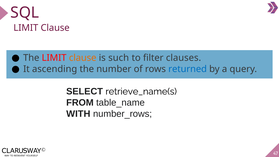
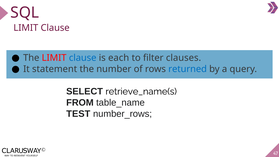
clause at (83, 58) colour: orange -> blue
such: such -> each
ascending: ascending -> statement
WITH: WITH -> TEST
